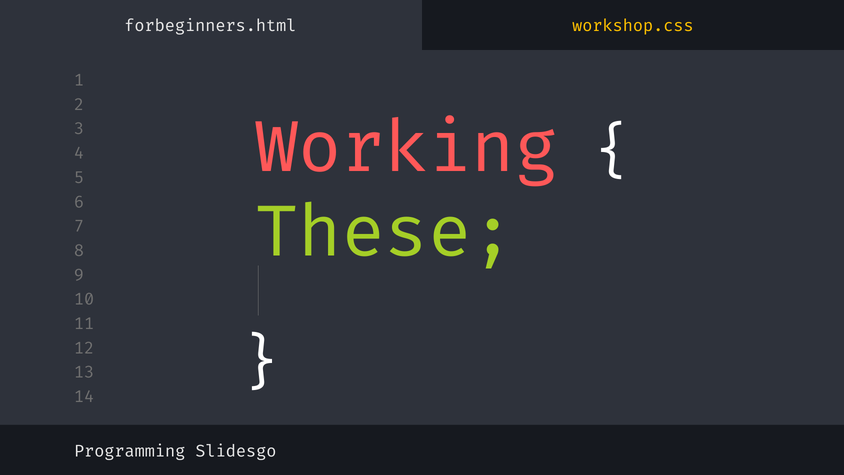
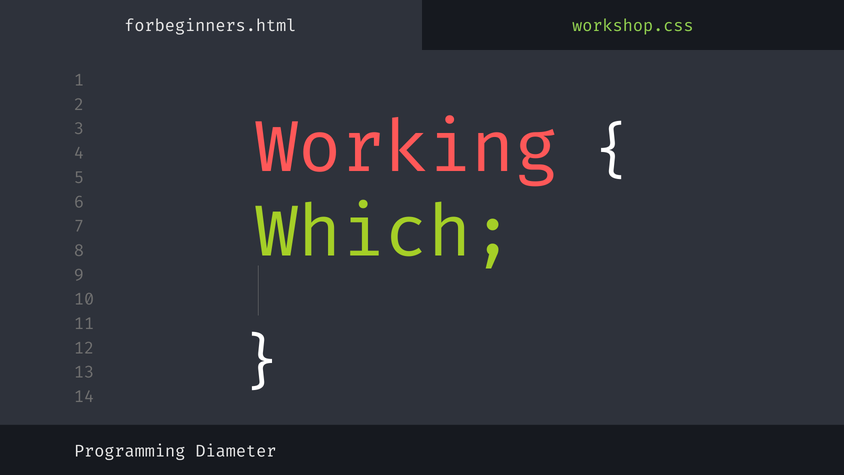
workshop.css colour: yellow -> light green
These: These -> Which
Slidesgo: Slidesgo -> Diameter
